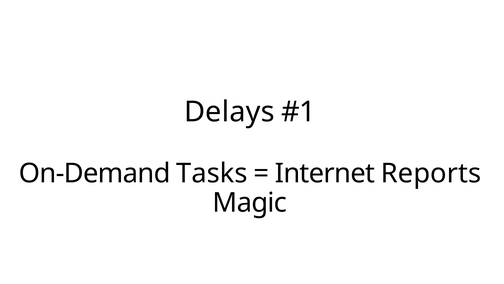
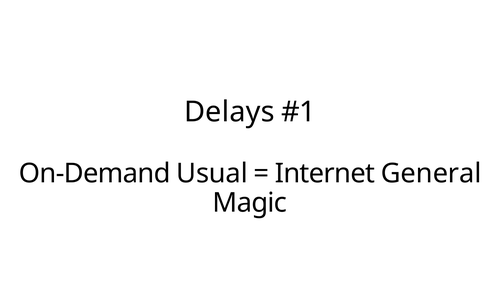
Tasks: Tasks -> Usual
Reports: Reports -> General
